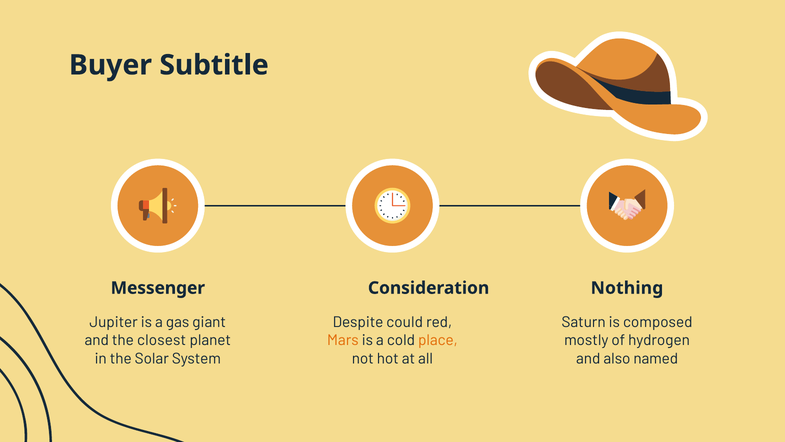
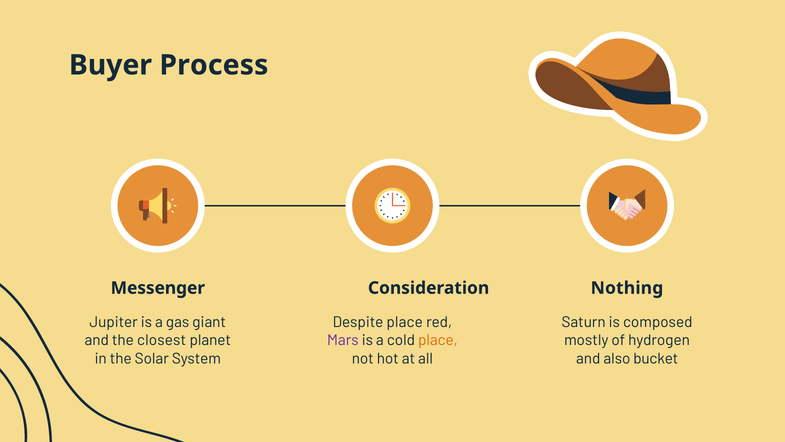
Subtitle: Subtitle -> Process
Despite could: could -> place
Mars colour: orange -> purple
named: named -> bucket
